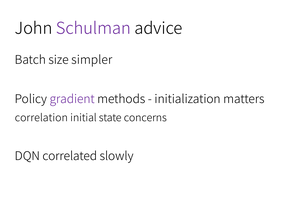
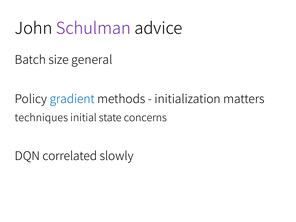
simpler: simpler -> general
gradient colour: purple -> blue
correlation: correlation -> techniques
